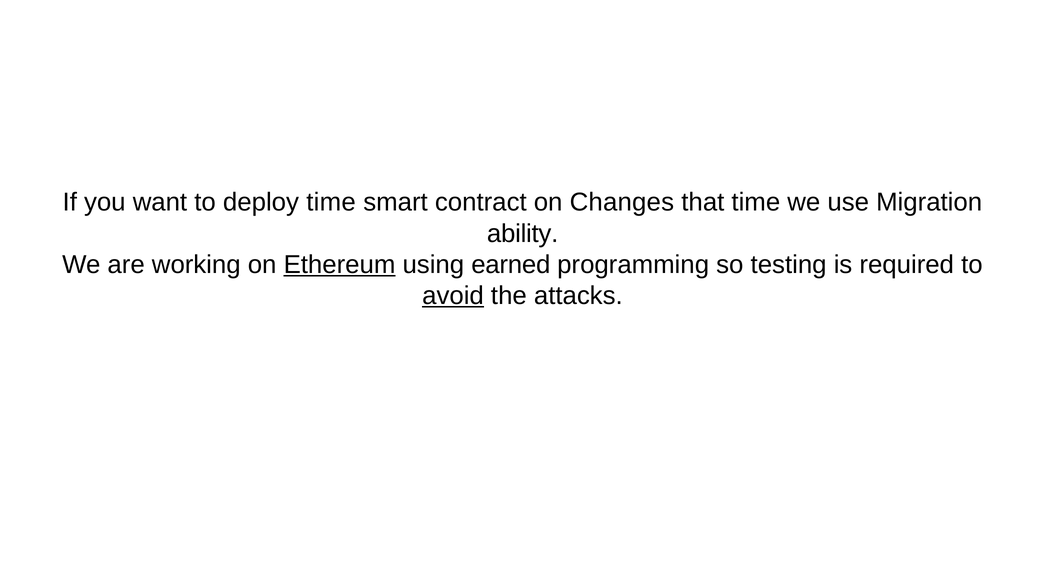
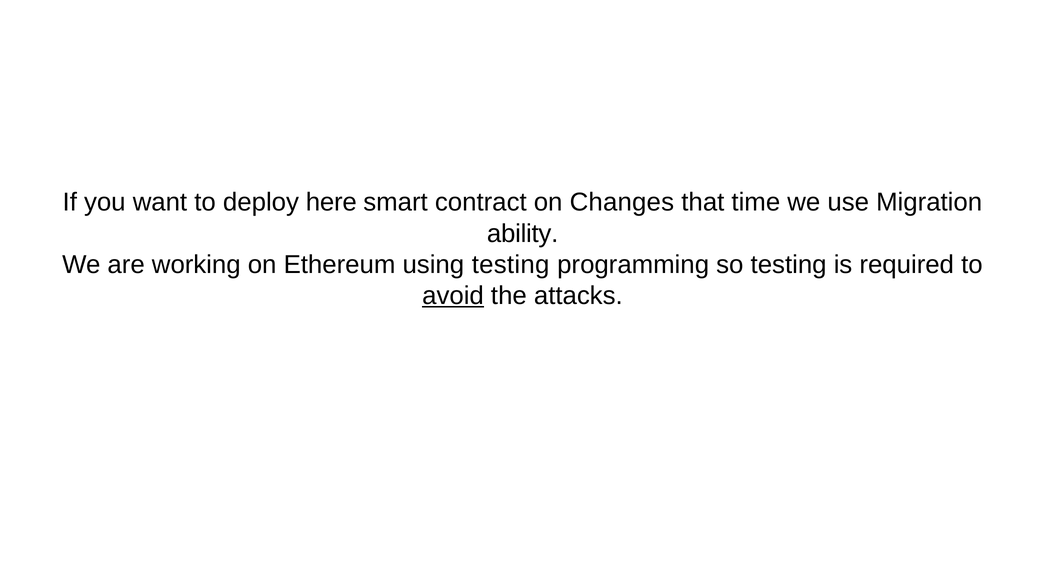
deploy time: time -> here
Ethereum underline: present -> none
using earned: earned -> testing
